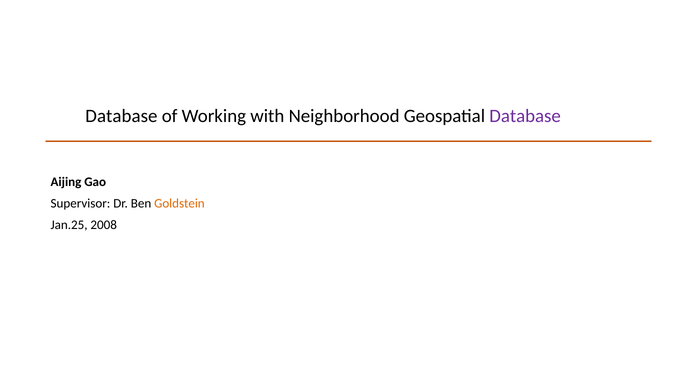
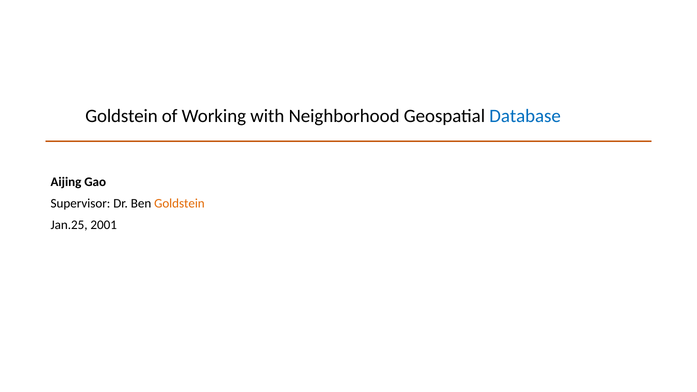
Database at (121, 116): Database -> Goldstein
Database at (525, 116) colour: purple -> blue
2008: 2008 -> 2001
